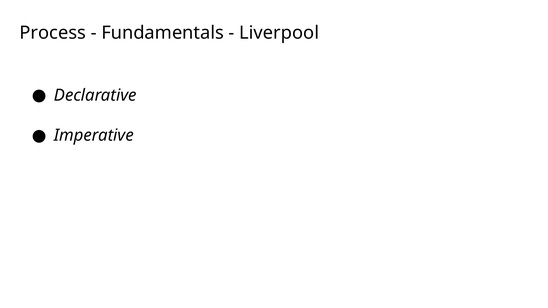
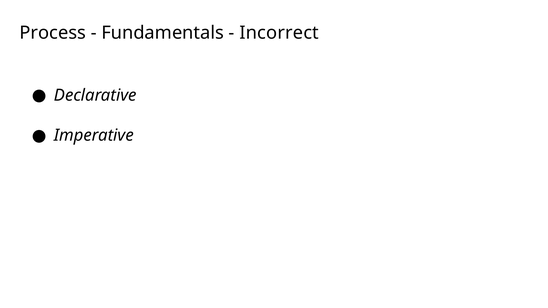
Liverpool: Liverpool -> Incorrect
